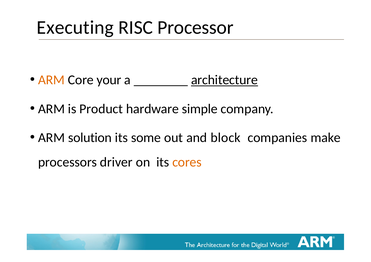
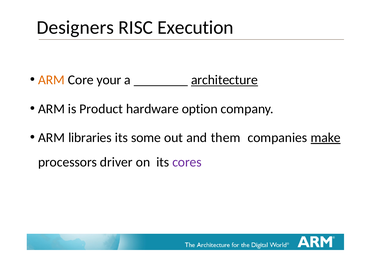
Executing: Executing -> Designers
Processor: Processor -> Execution
simple: simple -> option
solution: solution -> libraries
block: block -> them
make underline: none -> present
cores colour: orange -> purple
